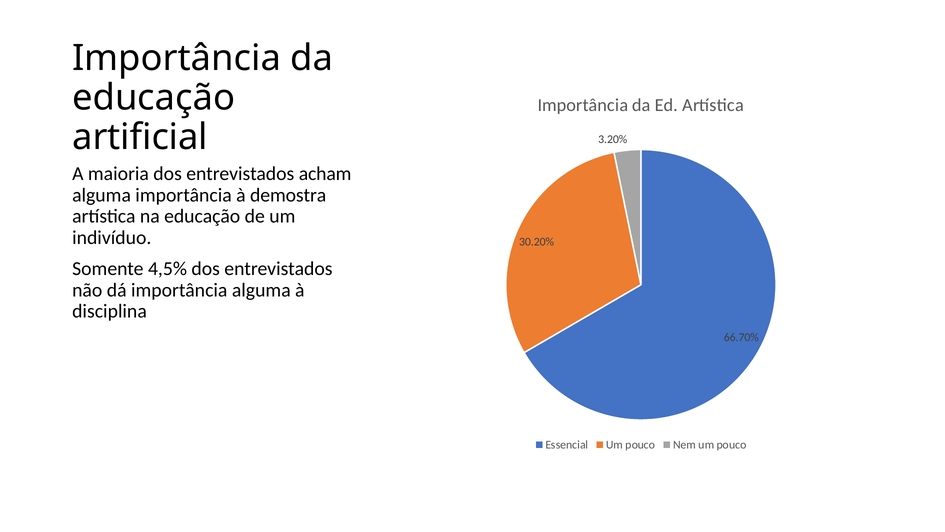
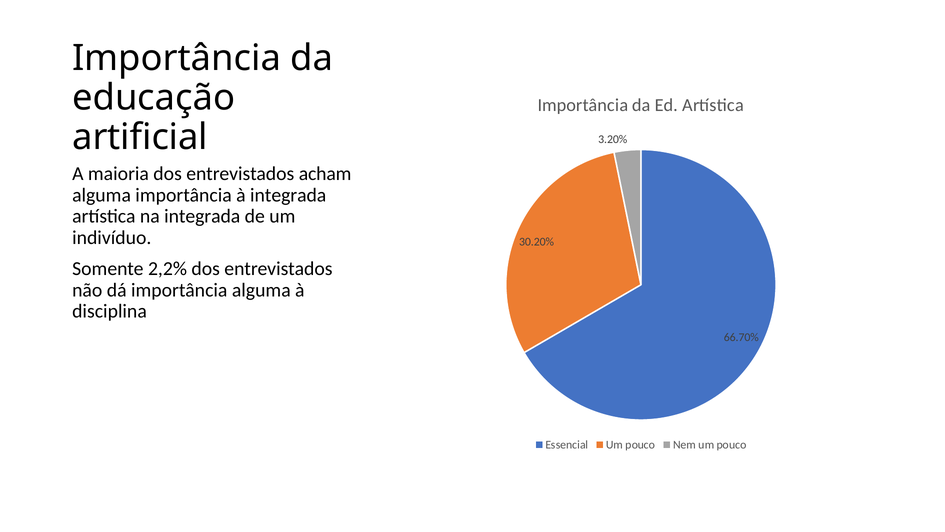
à demostra: demostra -> integrada
na educação: educação -> integrada
4,5%: 4,5% -> 2,2%
